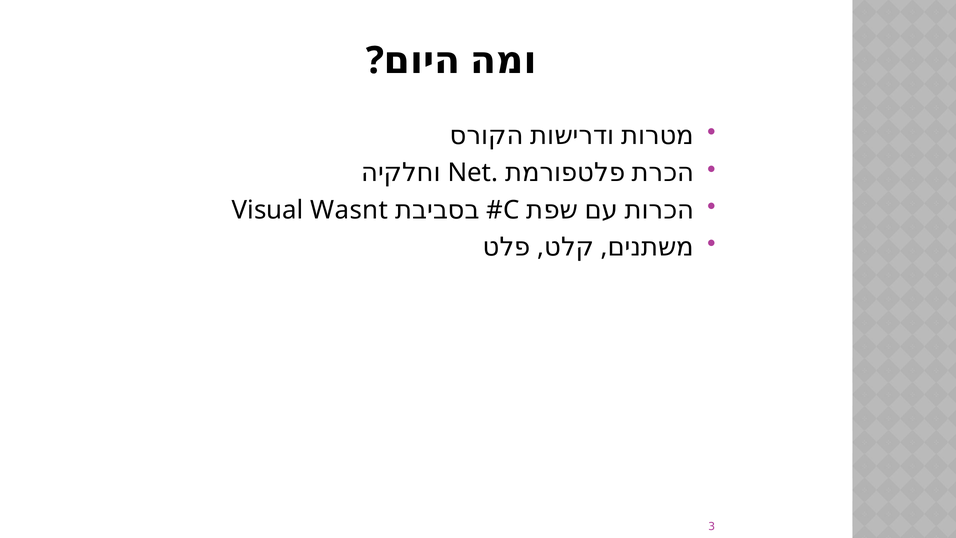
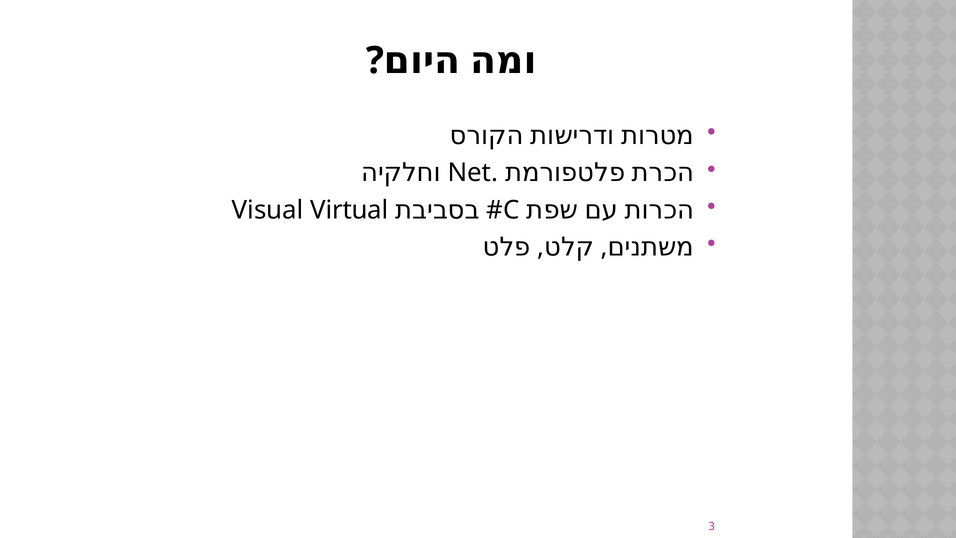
Wasnt: Wasnt -> Virtual
